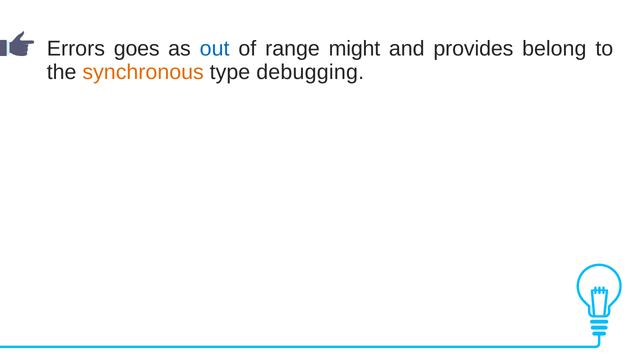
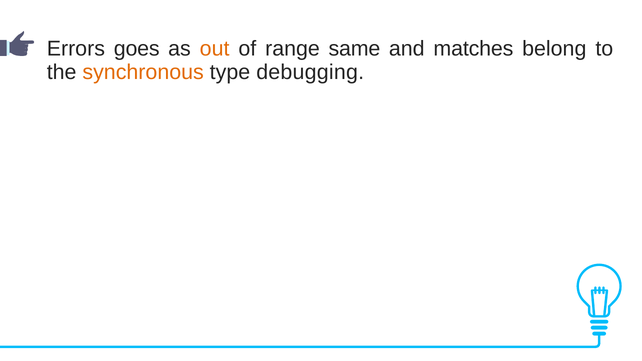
out colour: blue -> orange
might: might -> same
provides: provides -> matches
